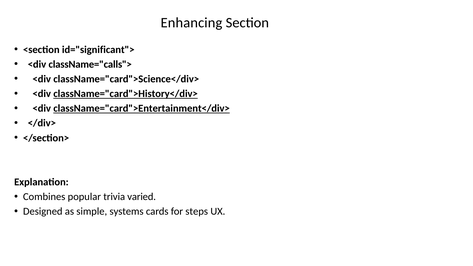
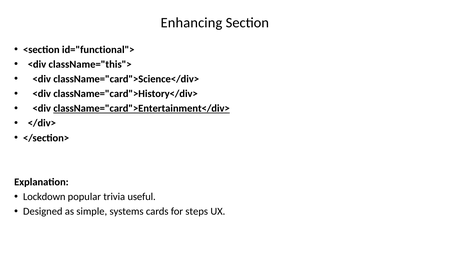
id="significant">: id="significant"> -> id="functional">
className="calls">: className="calls"> -> className="this">
className="card">History</div> underline: present -> none
Combines: Combines -> Lockdown
varied: varied -> useful
